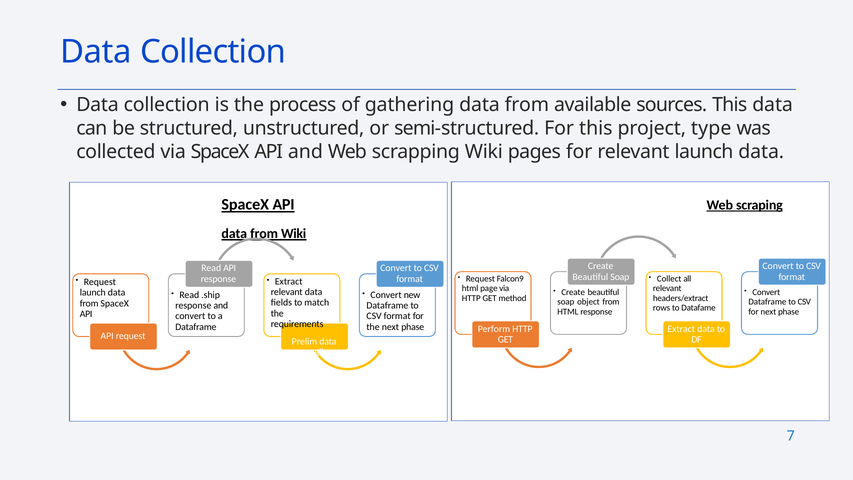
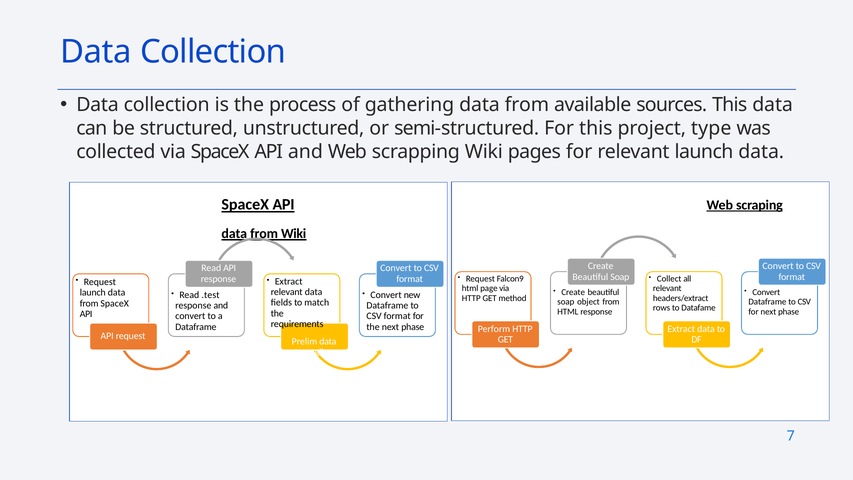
.ship: .ship -> .test
